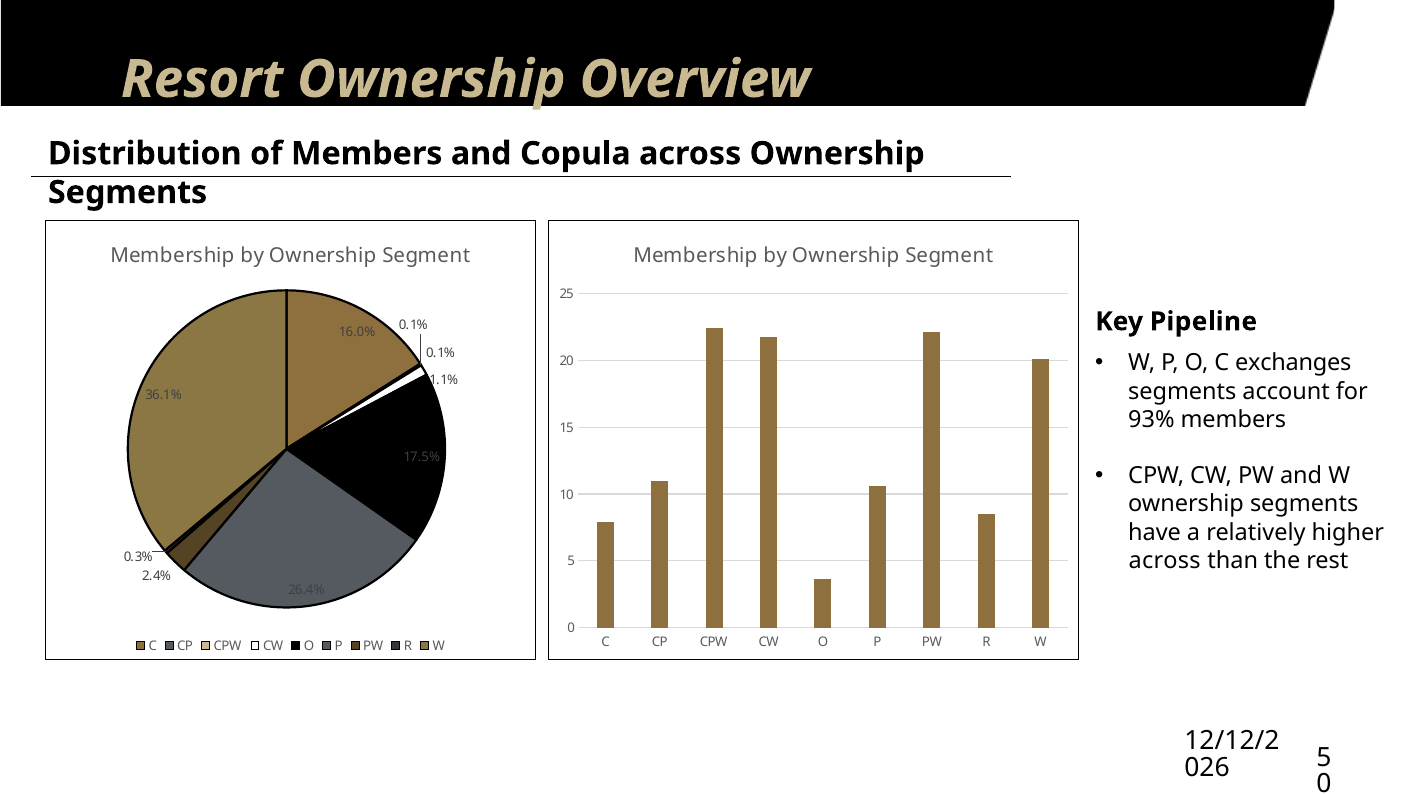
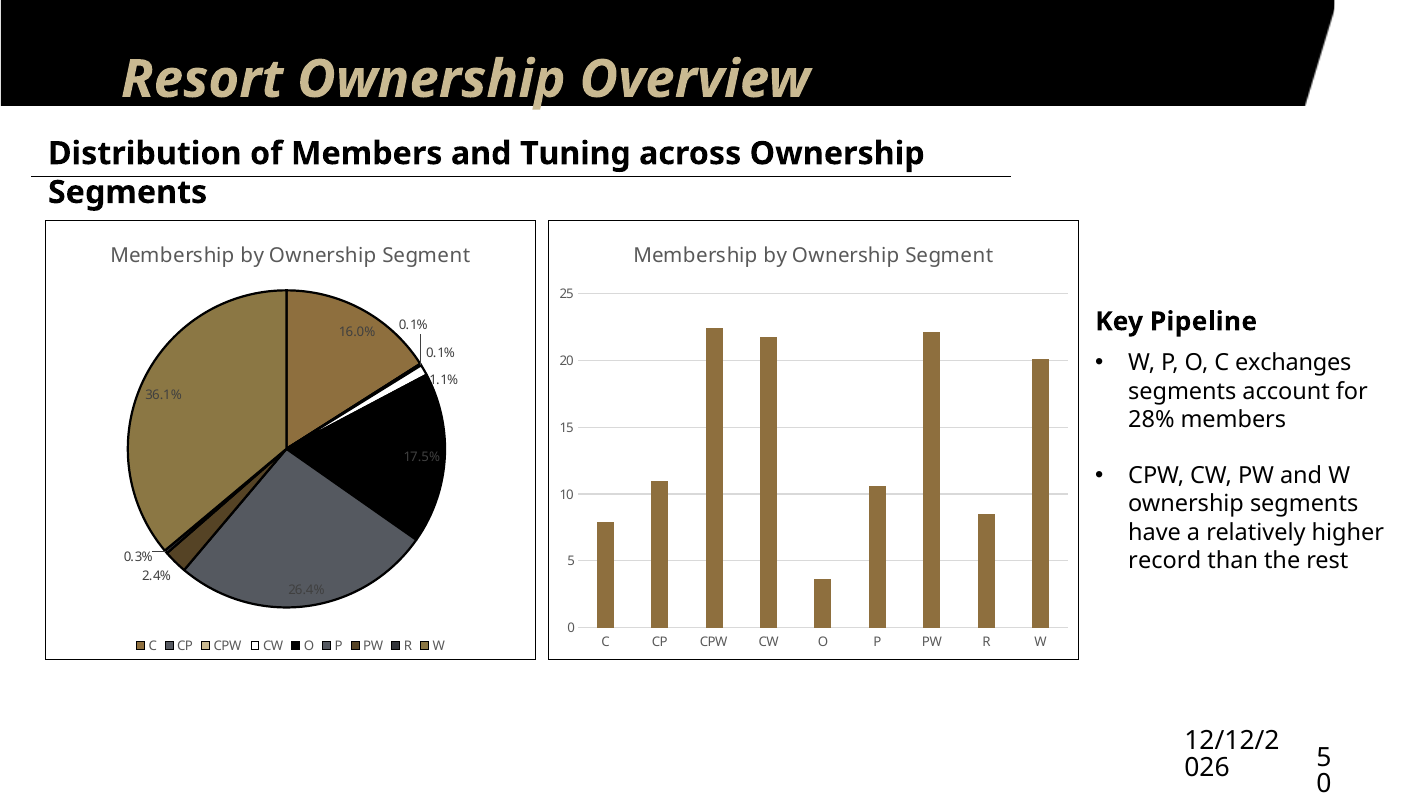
Copula: Copula -> Tuning
93%: 93% -> 28%
across at (1165, 561): across -> record
